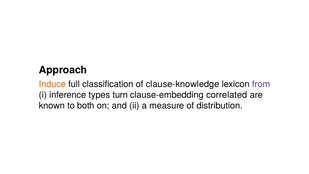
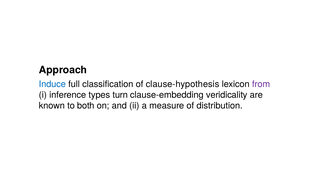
Induce colour: orange -> blue
clause-knowledge: clause-knowledge -> clause-hypothesis
correlated: correlated -> veridicality
